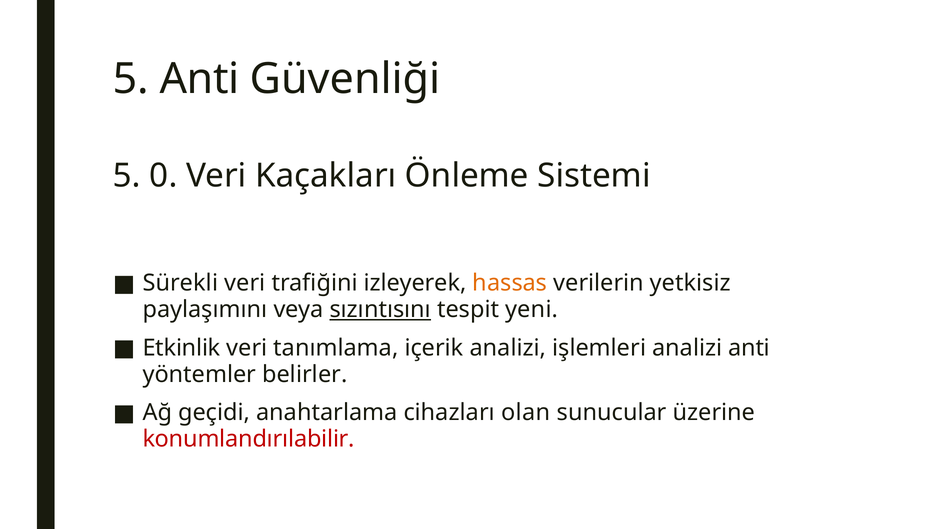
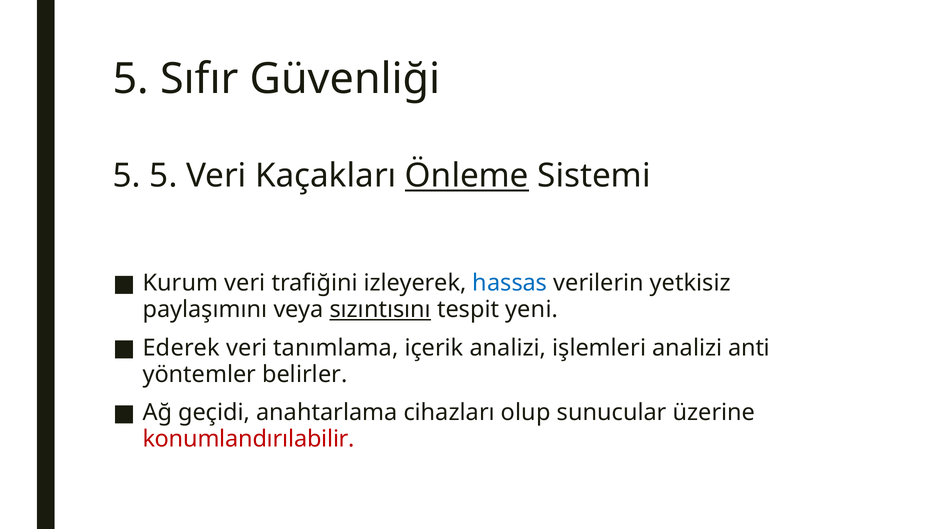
5 Anti: Anti -> Sıfır
5 0: 0 -> 5
Önleme underline: none -> present
Sürekli: Sürekli -> Kurum
hassas colour: orange -> blue
Etkinlik: Etkinlik -> Ederek
olan: olan -> olup
